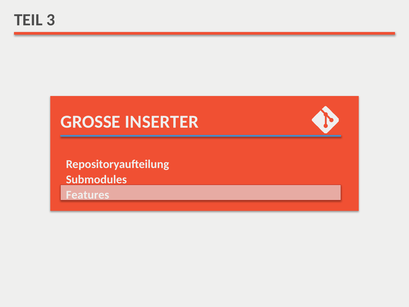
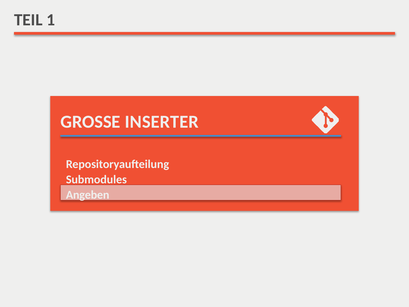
3: 3 -> 1
Features: Features -> Angeben
